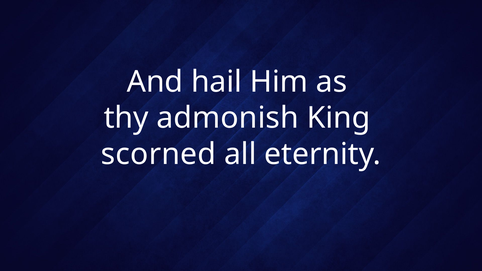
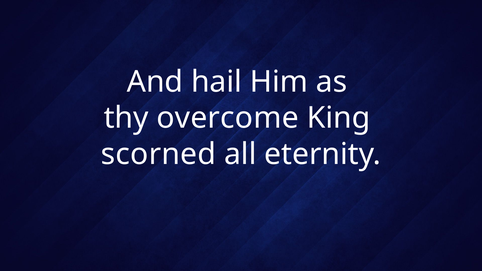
admonish: admonish -> overcome
